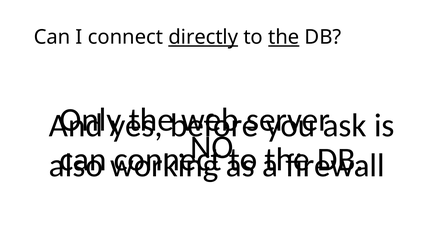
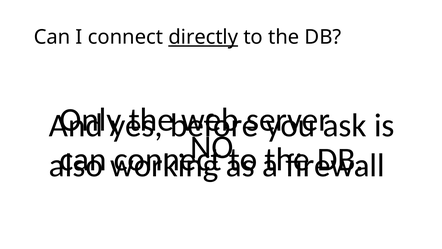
the at (284, 37) underline: present -> none
